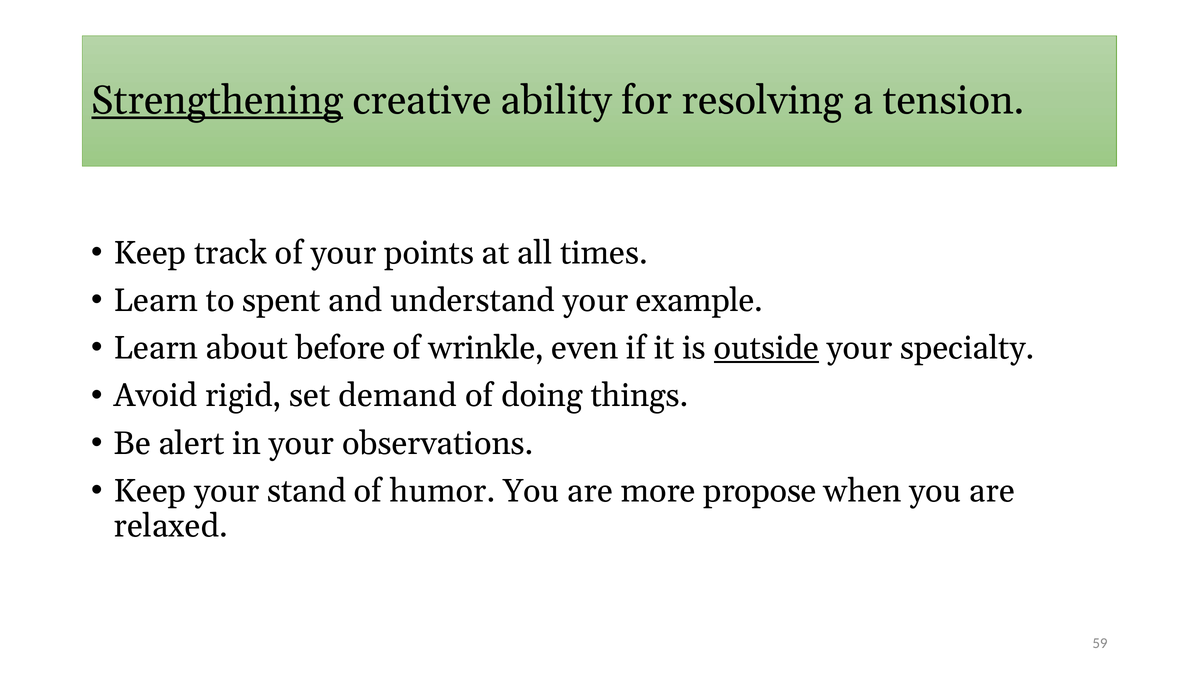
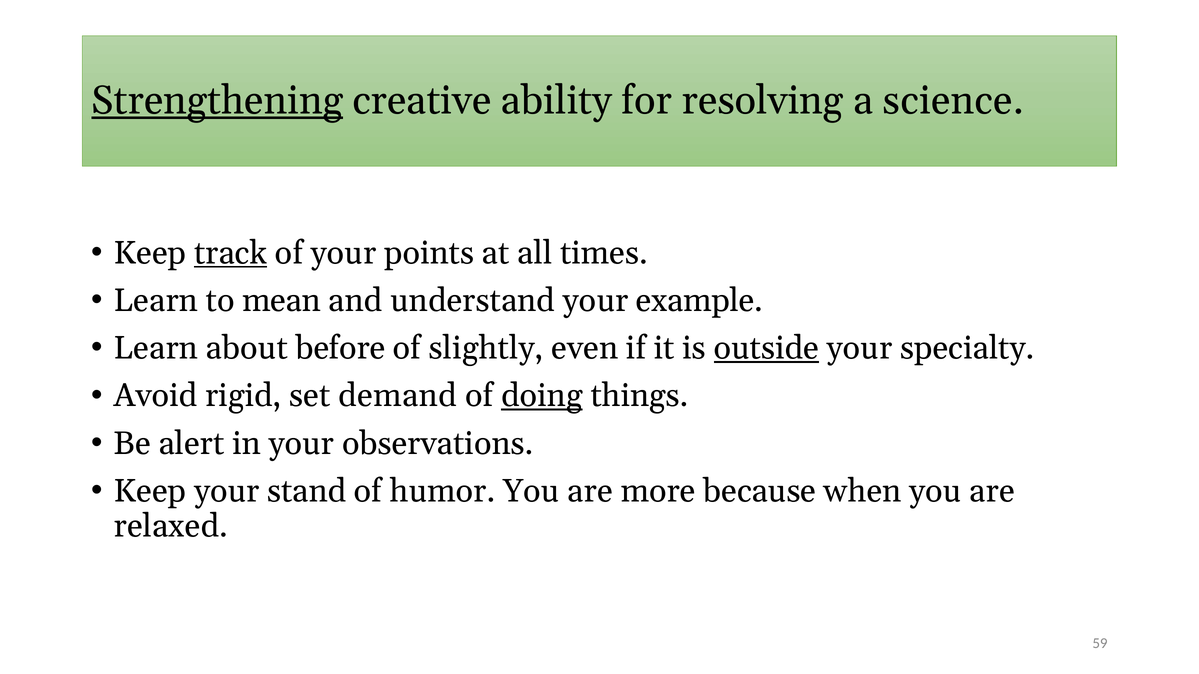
tension: tension -> science
track underline: none -> present
spent: spent -> mean
wrinkle: wrinkle -> slightly
doing underline: none -> present
propose: propose -> because
